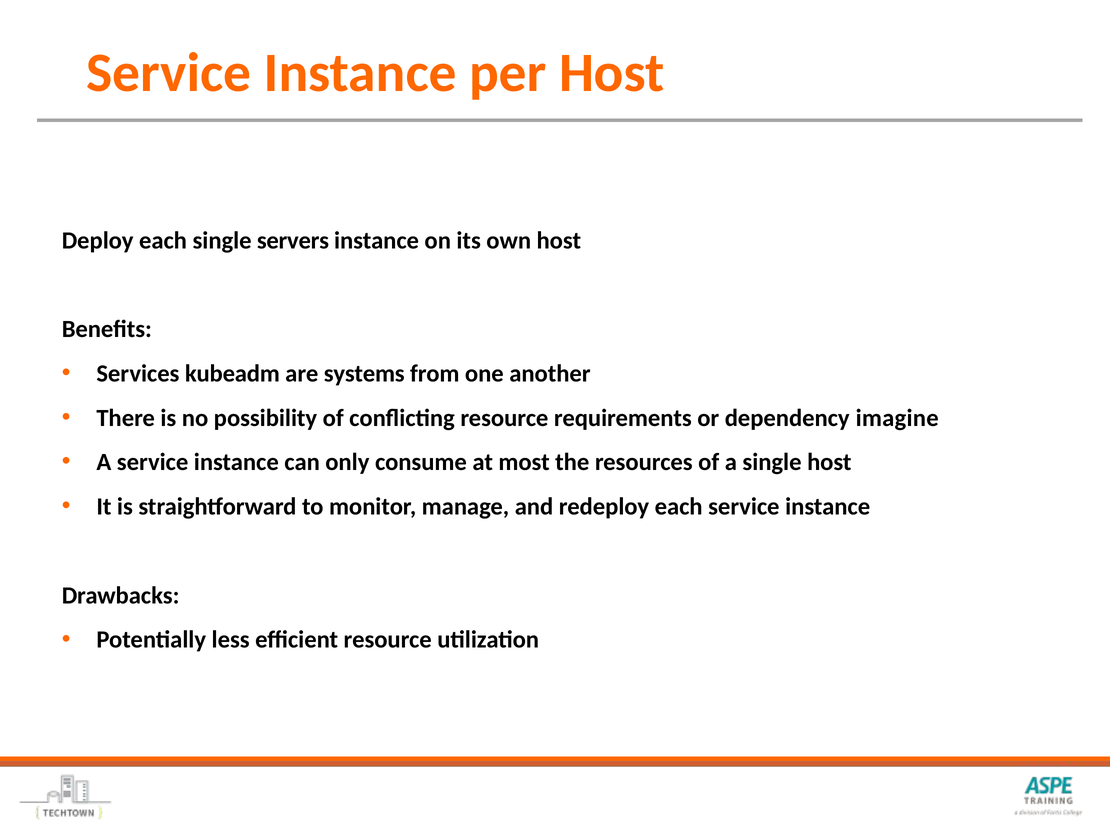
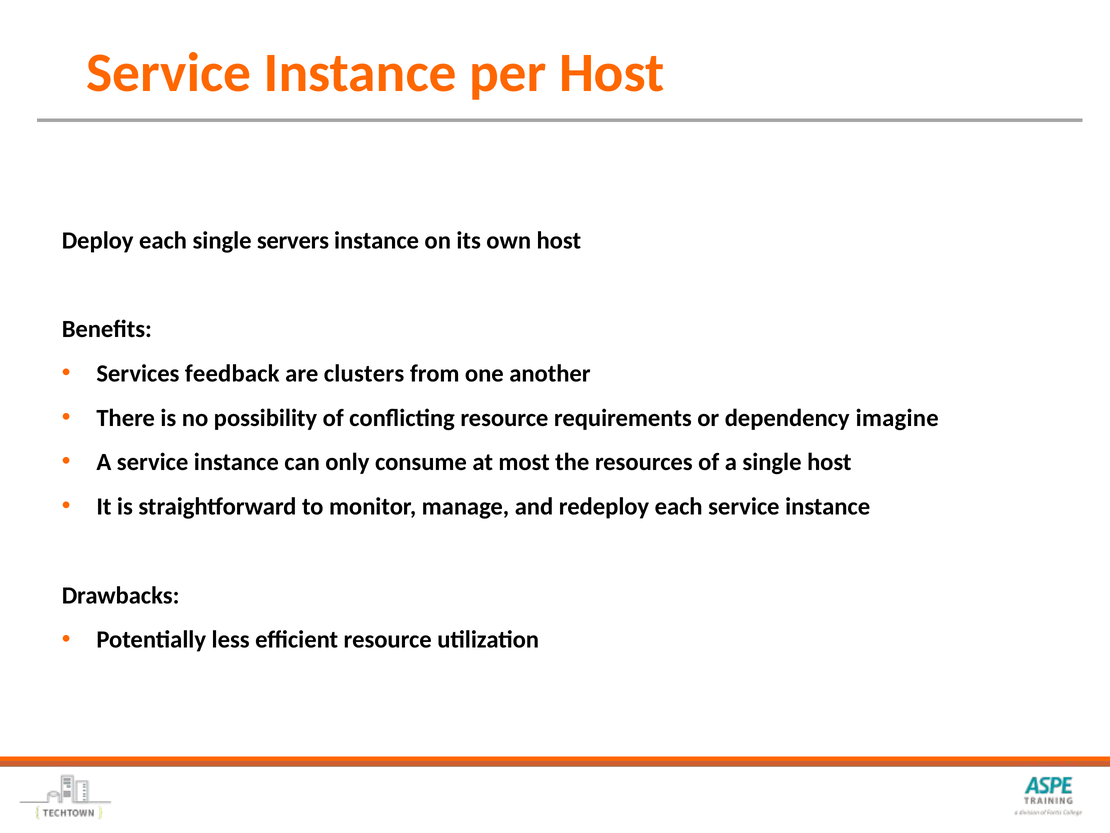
kubeadm: kubeadm -> feedback
systems: systems -> clusters
